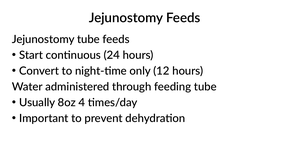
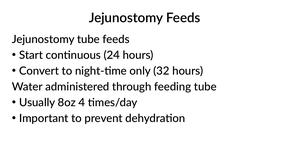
12: 12 -> 32
